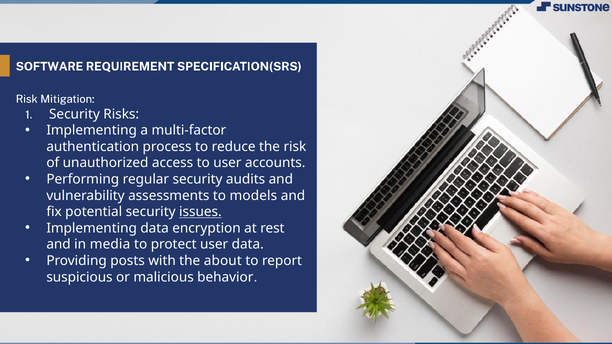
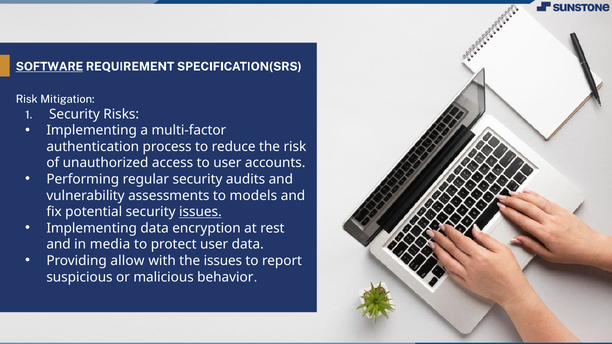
SOFTWARE underline: none -> present
posts: posts -> allow
the about: about -> issues
